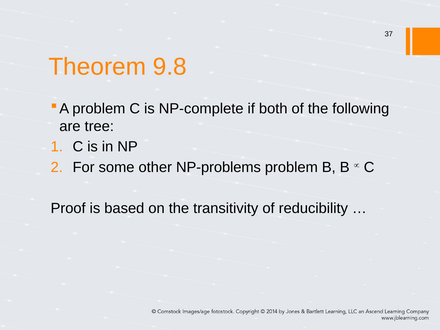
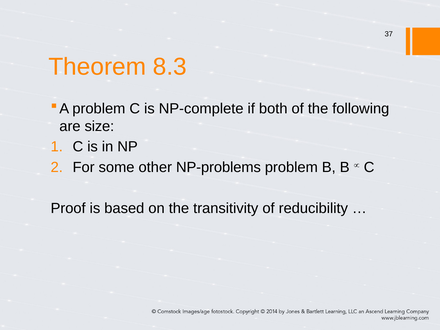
9.8: 9.8 -> 8.3
tree: tree -> size
